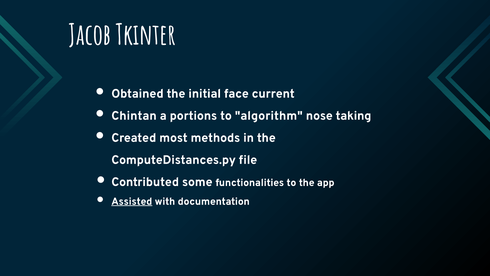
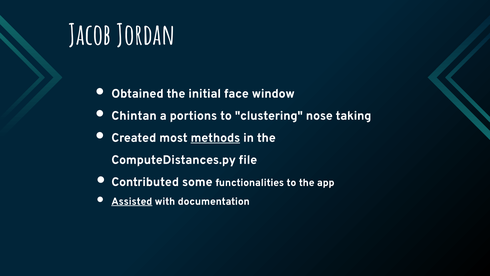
Tkinter: Tkinter -> Jordan
current: current -> window
algorithm: algorithm -> clustering
methods underline: none -> present
